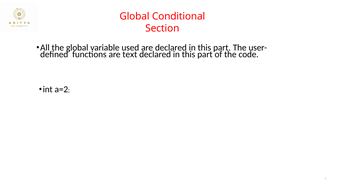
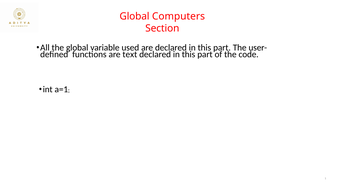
Conditional: Conditional -> Computers
a=2: a=2 -> a=1
